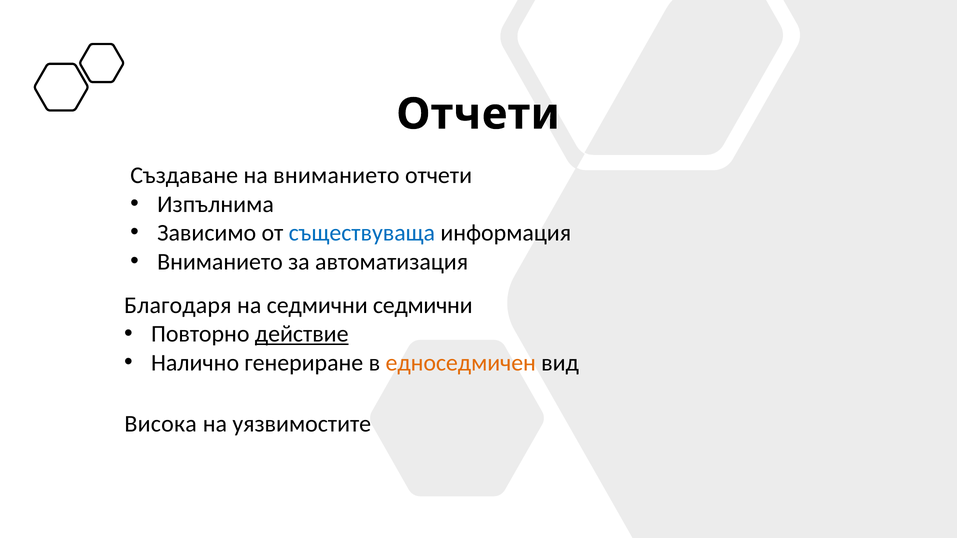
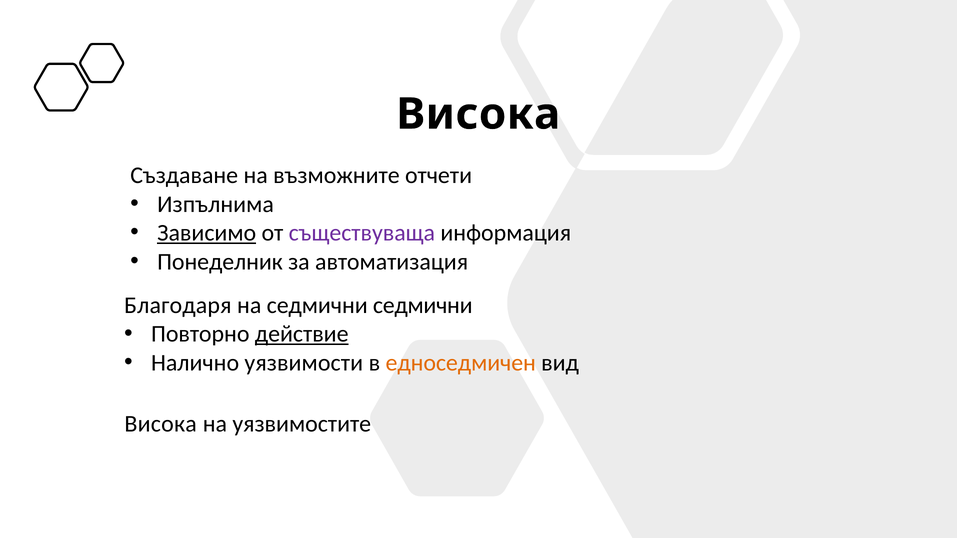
Отчети at (478, 114): Отчети -> Висока
на вниманието: вниманието -> възможните
Зависимо underline: none -> present
съществуваща colour: blue -> purple
Вниманието at (220, 262): Вниманието -> Понеделник
генериране: генериране -> уязвимости
